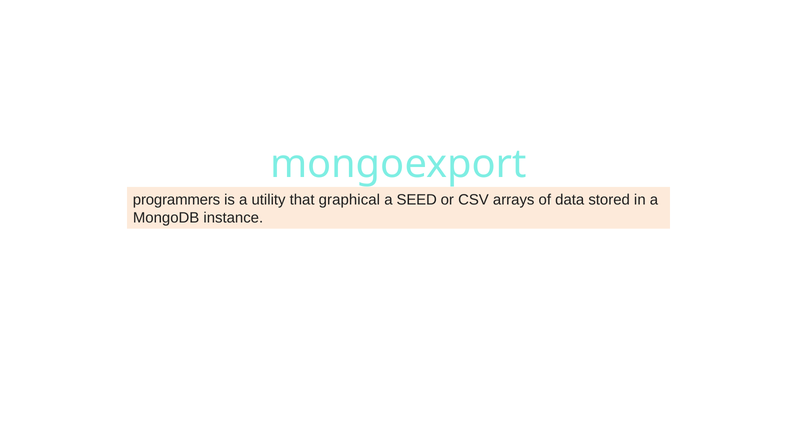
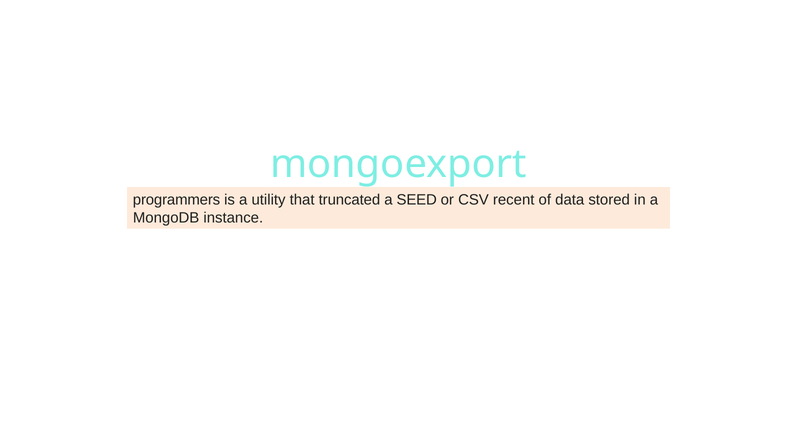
graphical: graphical -> truncated
arrays: arrays -> recent
